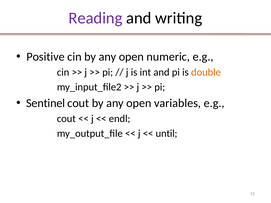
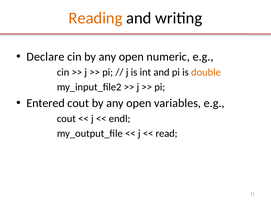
Reading colour: purple -> orange
Positive: Positive -> Declare
Sentinel: Sentinel -> Entered
until: until -> read
